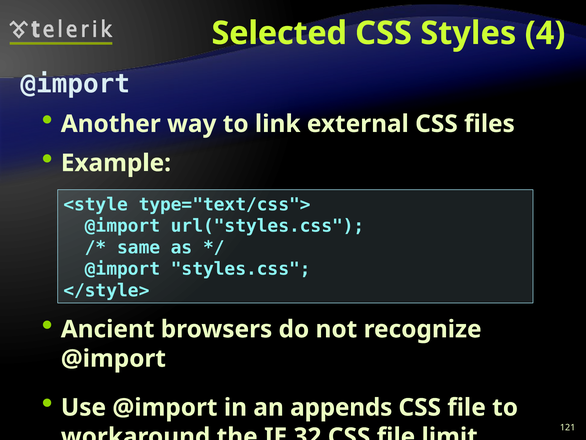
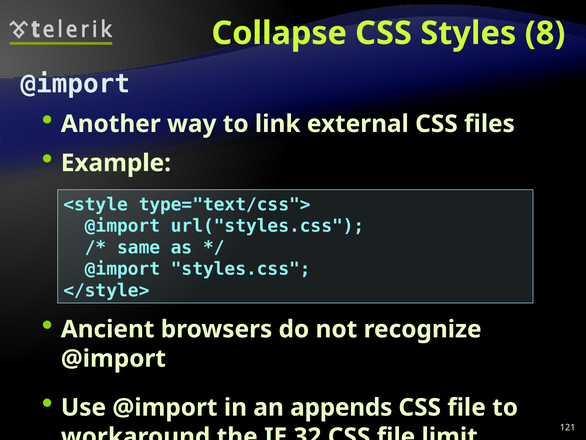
Selected: Selected -> Collapse
4: 4 -> 8
